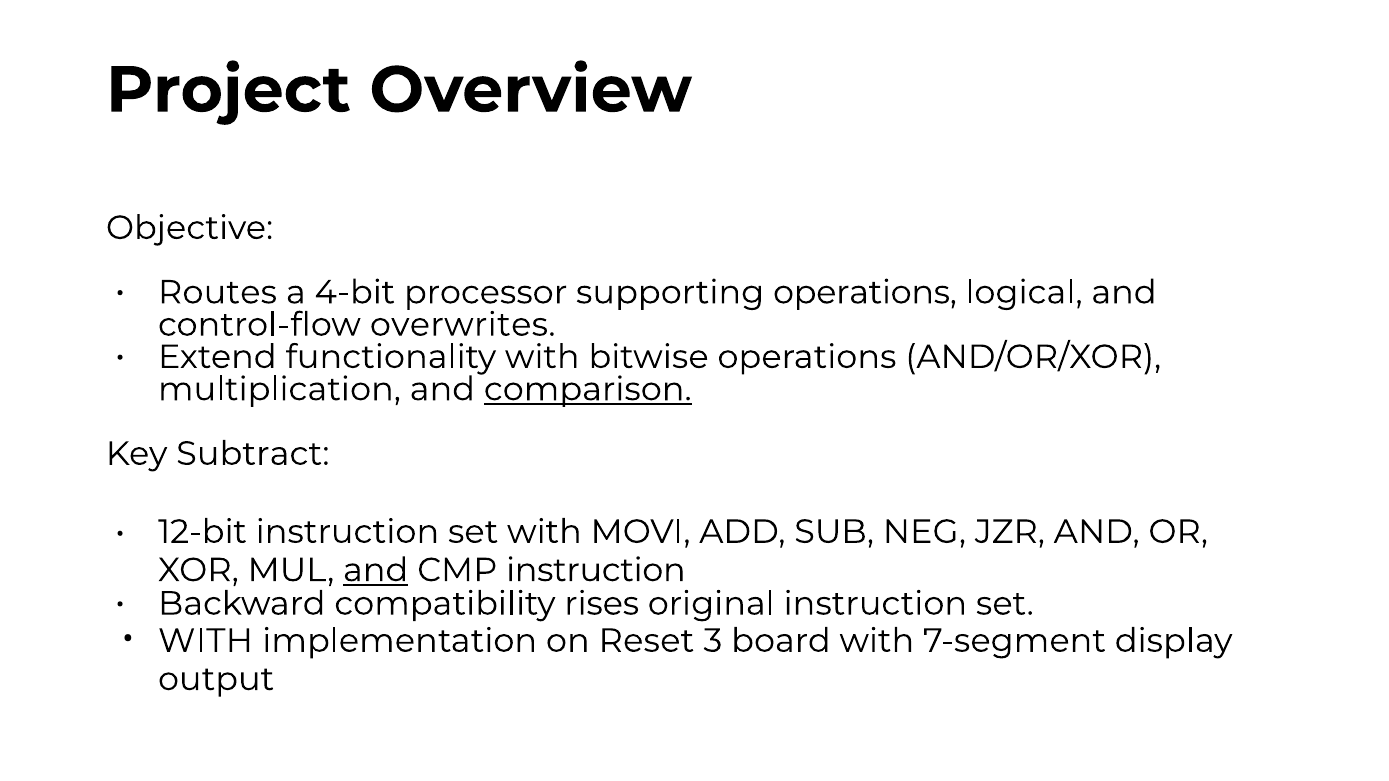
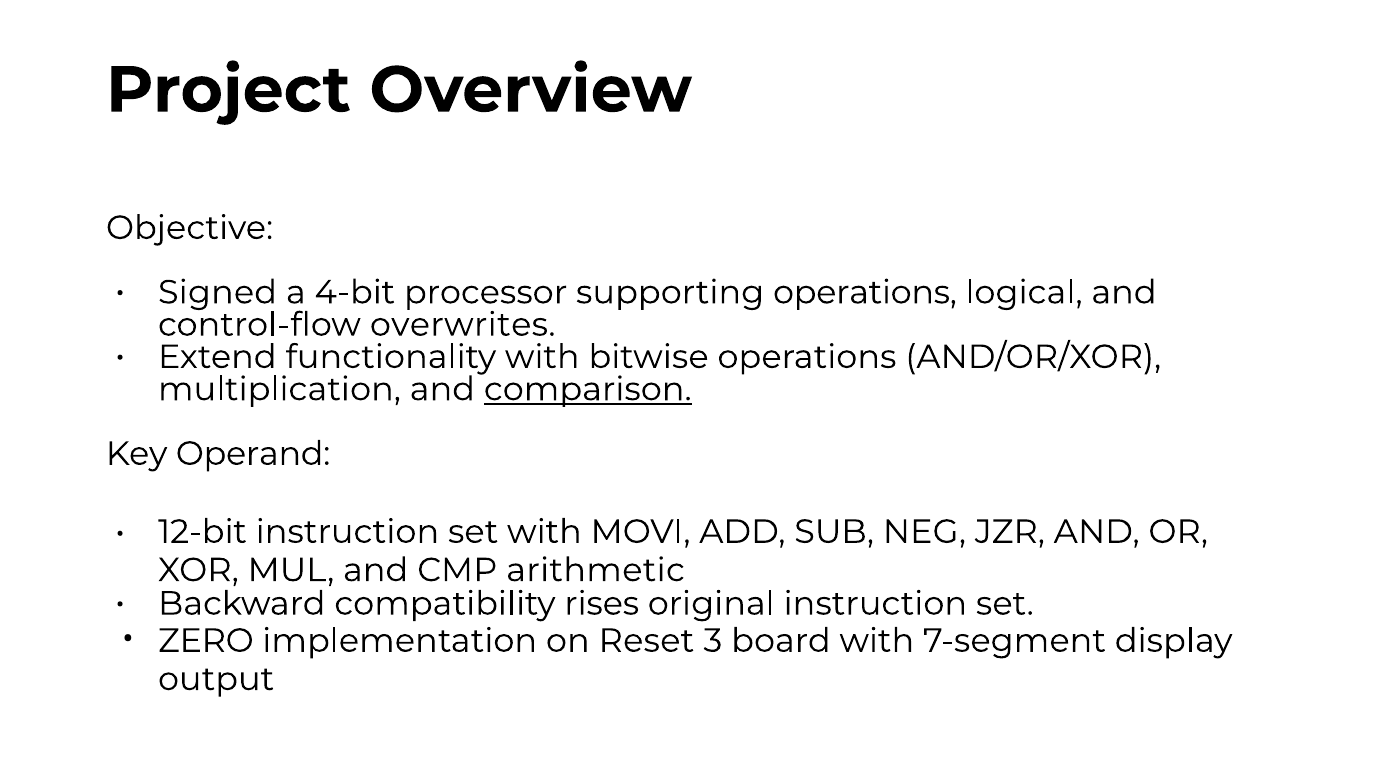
Routes: Routes -> Signed
Subtract: Subtract -> Operand
and at (376, 570) underline: present -> none
CMP instruction: instruction -> arithmetic
WITH at (206, 641): WITH -> ZERO
